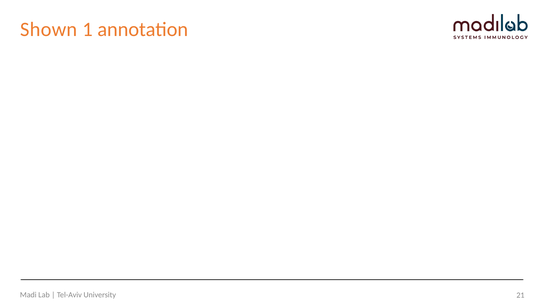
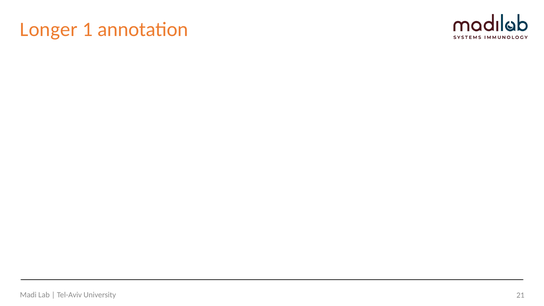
Shown: Shown -> Longer
